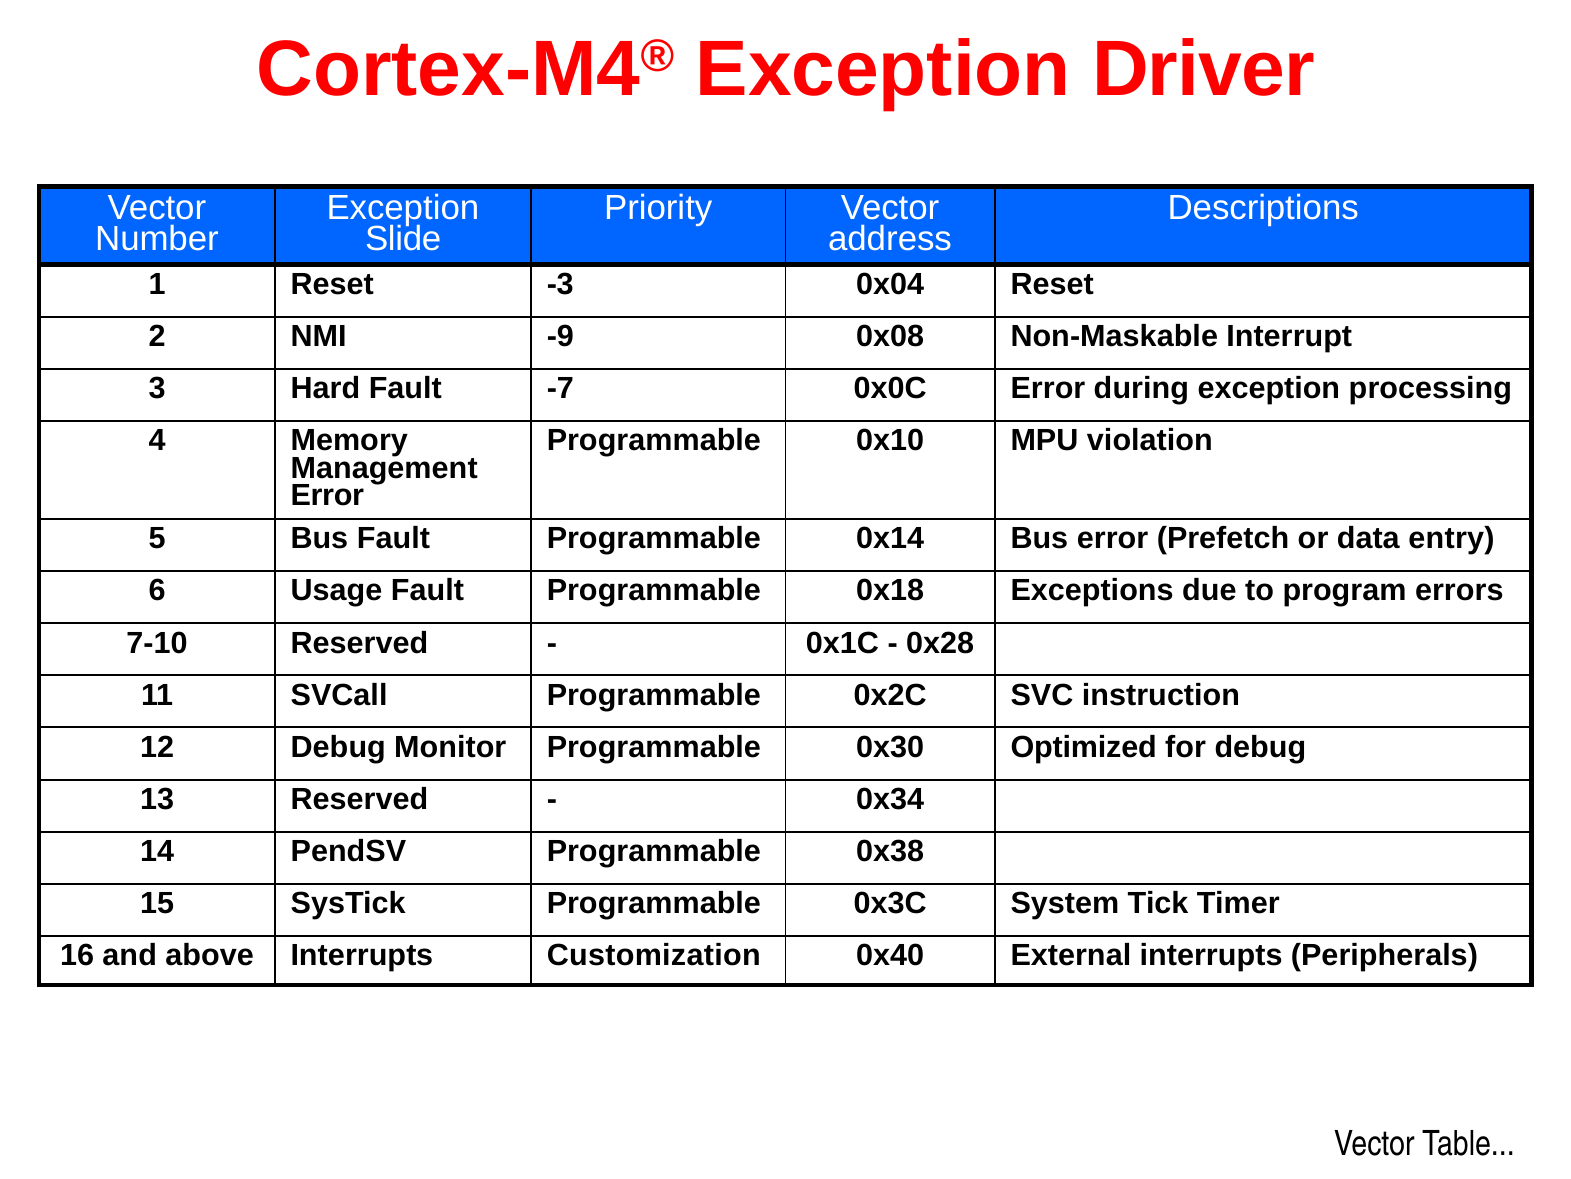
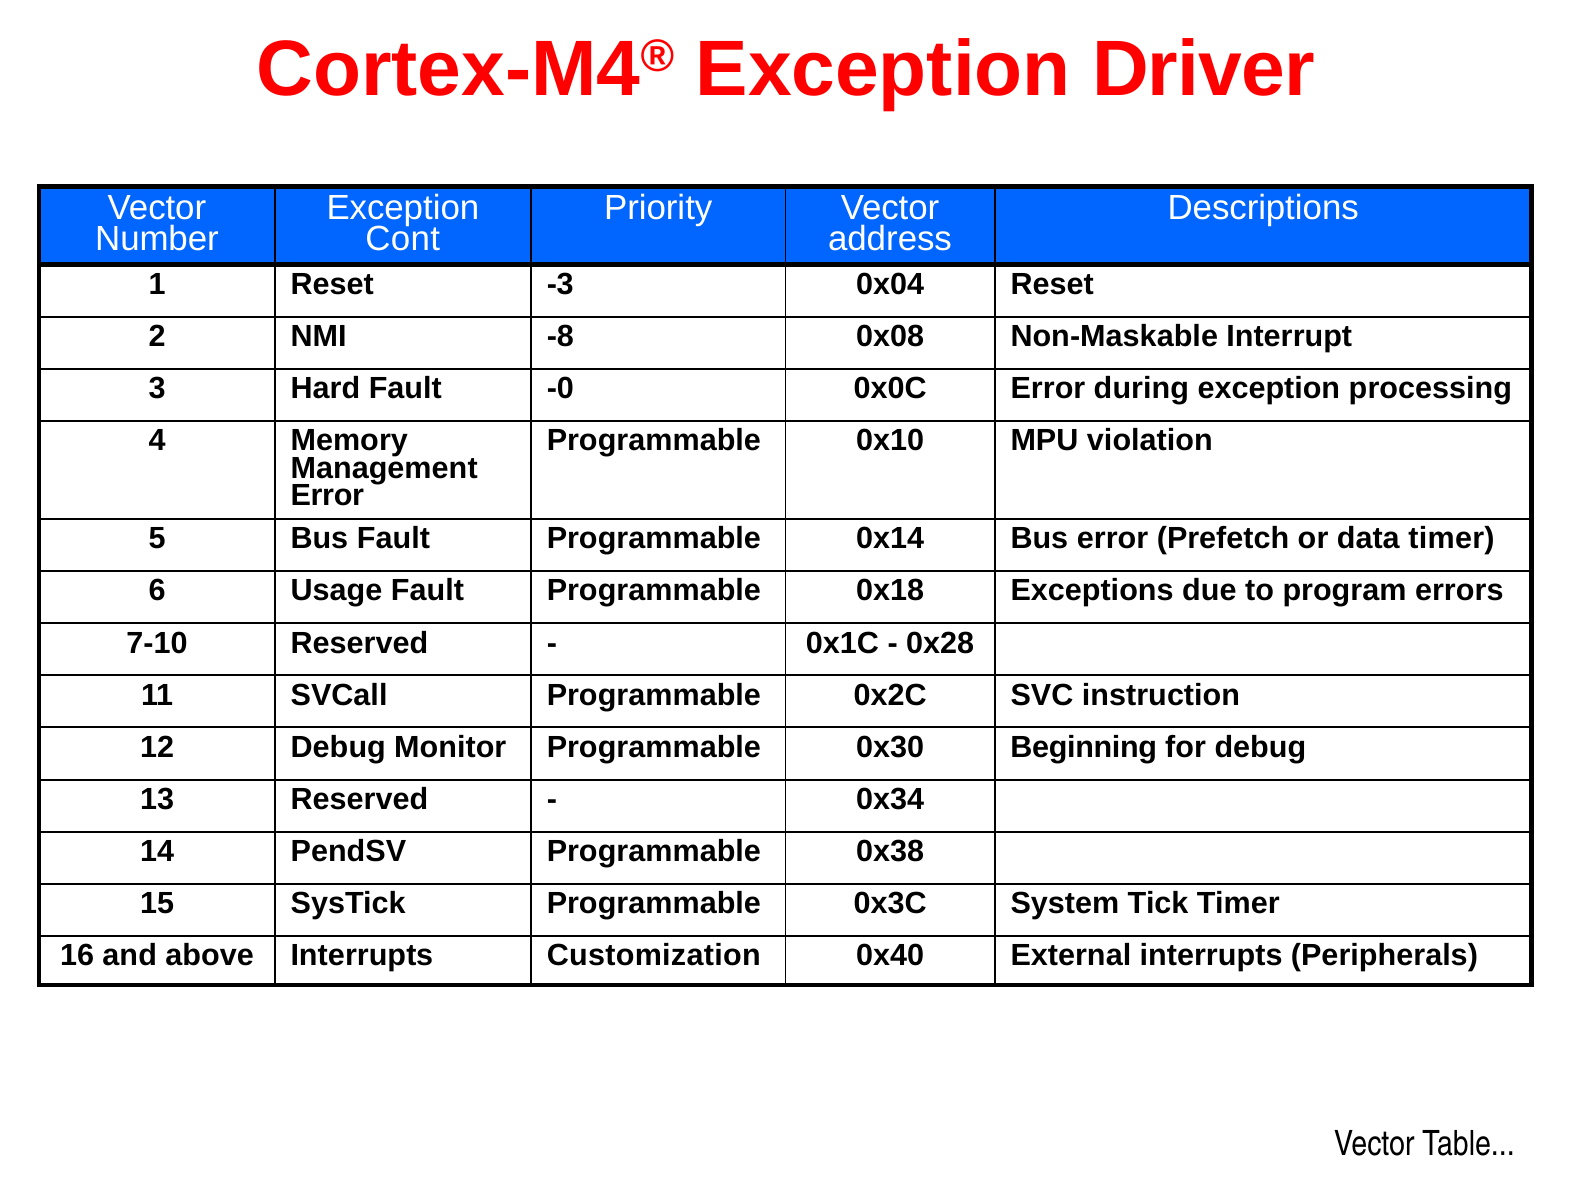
Slide: Slide -> Cont
-9: -9 -> -8
-7: -7 -> -0
data entry: entry -> timer
Optimized: Optimized -> Beginning
